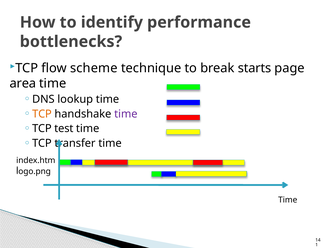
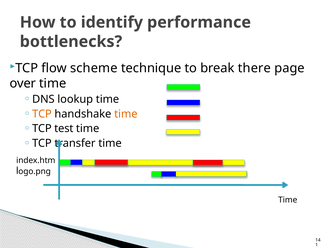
starts: starts -> there
area: area -> over
time at (126, 114) colour: purple -> orange
